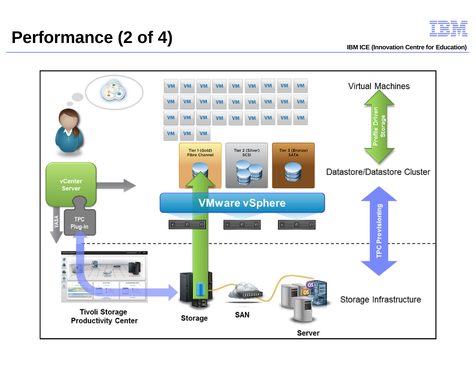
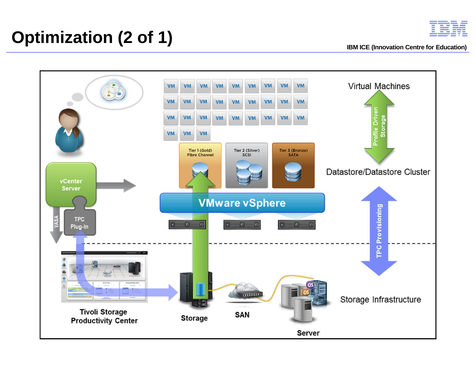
Performance: Performance -> Optimization
4: 4 -> 1
